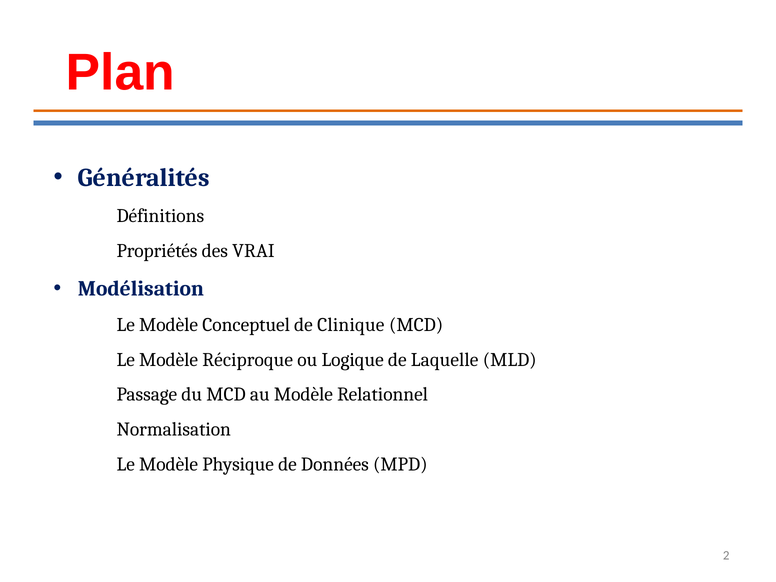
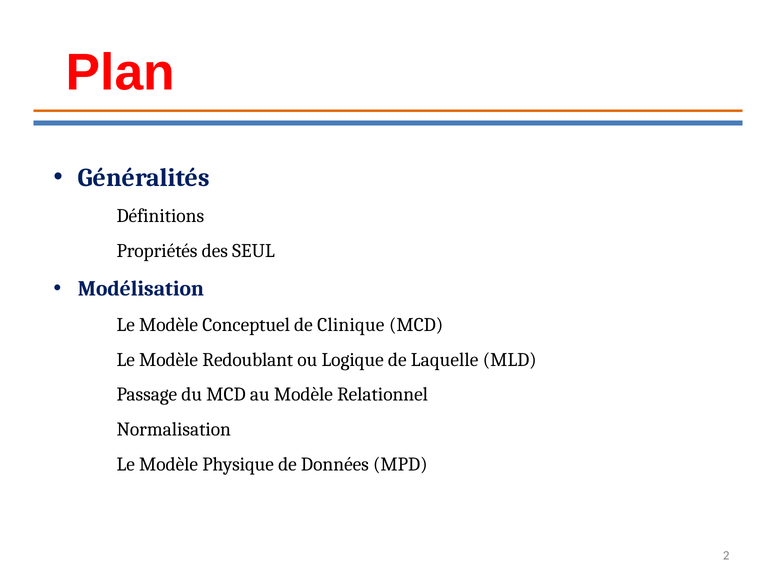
VRAI: VRAI -> SEUL
Réciproque: Réciproque -> Redoublant
